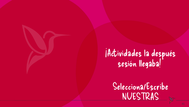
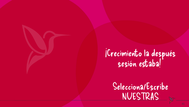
¡Actividades: ¡Actividades -> ¡Crecimiento
llegaba: llegaba -> estaba
